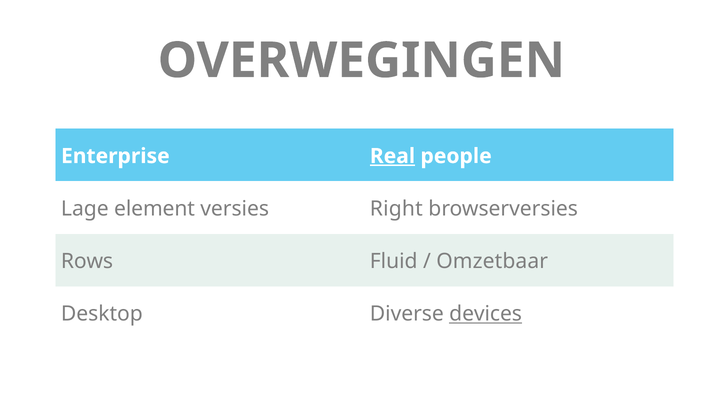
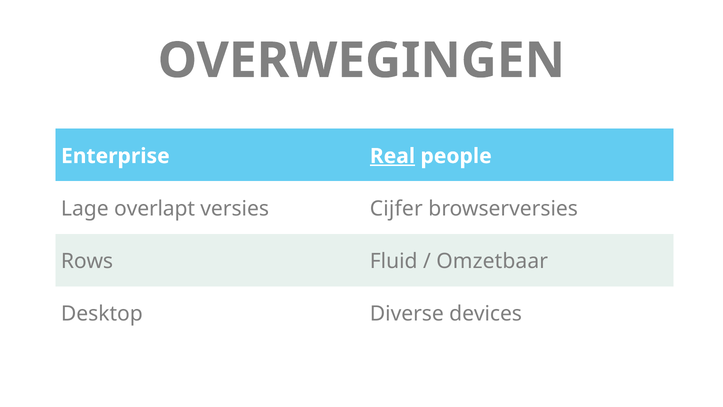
element: element -> overlapt
Right: Right -> Cijfer
devices underline: present -> none
